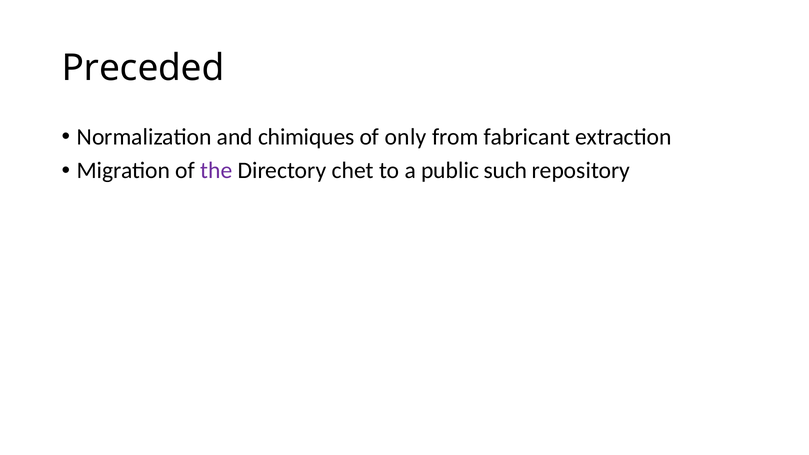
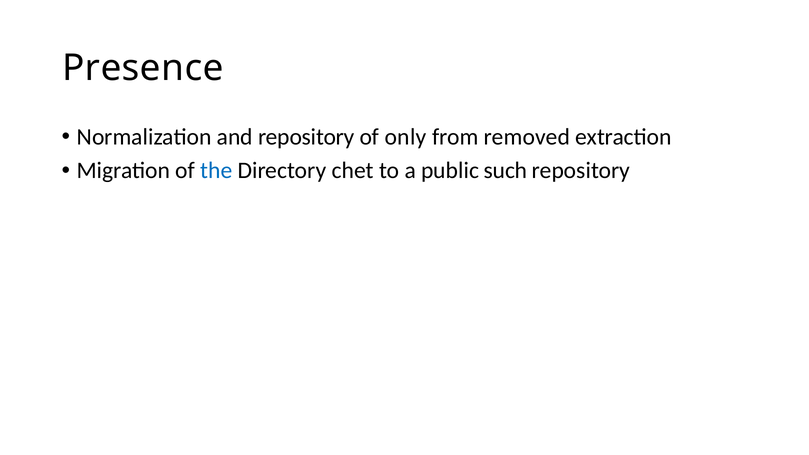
Preceded: Preceded -> Presence
and chimiques: chimiques -> repository
fabricant: fabricant -> removed
the colour: purple -> blue
